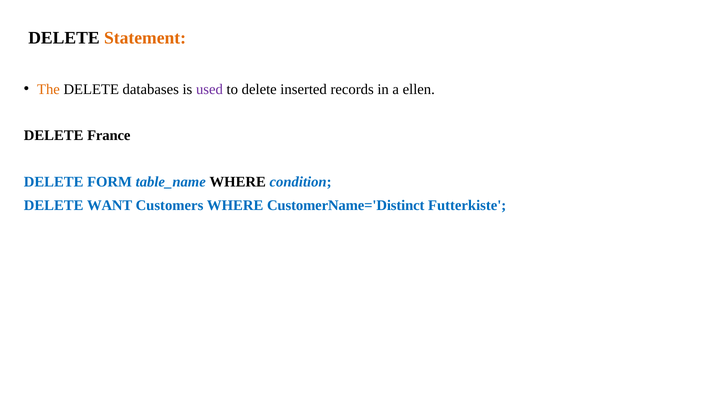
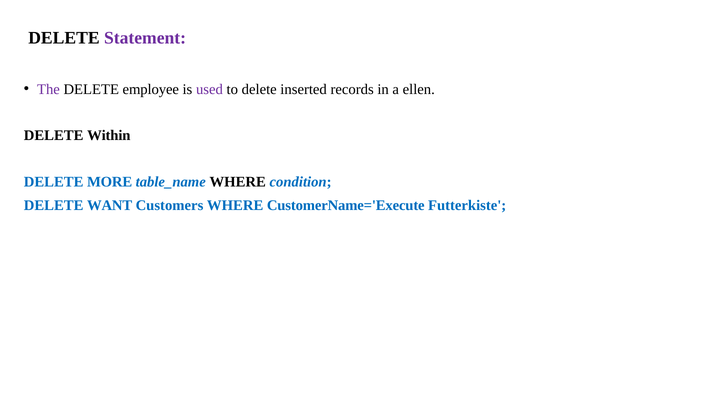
Statement colour: orange -> purple
The colour: orange -> purple
databases: databases -> employee
France: France -> Within
FORM: FORM -> MORE
CustomerName='Distinct: CustomerName='Distinct -> CustomerName='Execute
